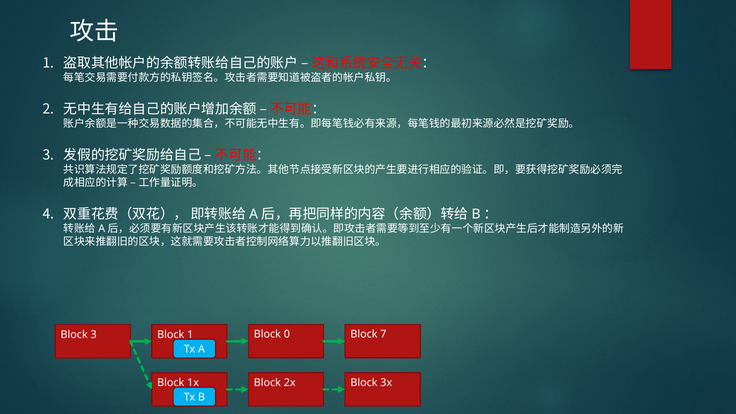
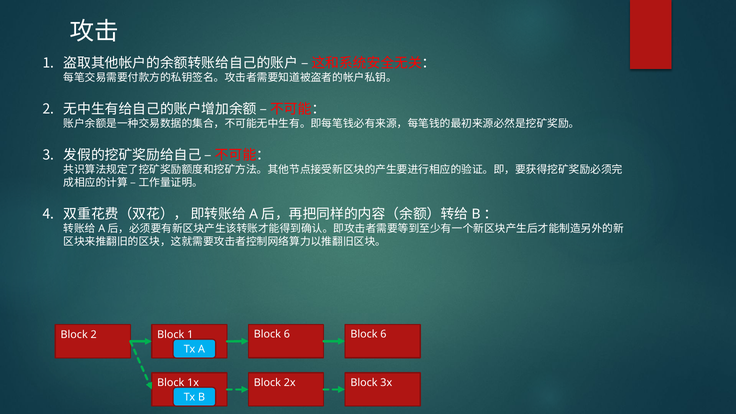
0 at (287, 334): 0 -> 6
7 at (383, 334): 7 -> 6
Block 3: 3 -> 2
